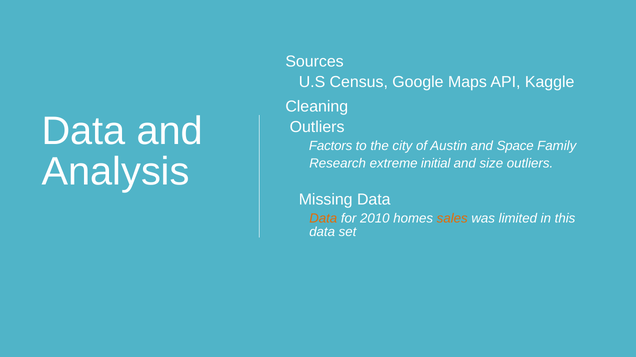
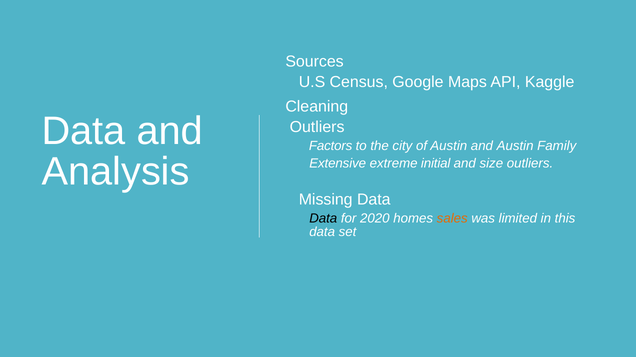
and Space: Space -> Austin
Research: Research -> Extensive
Data at (323, 219) colour: orange -> black
2010: 2010 -> 2020
